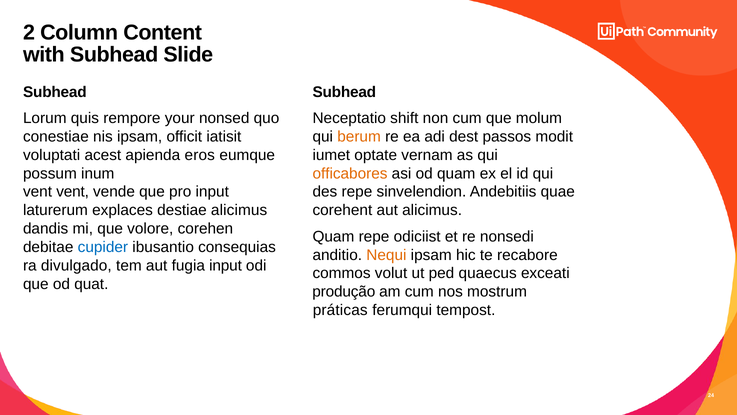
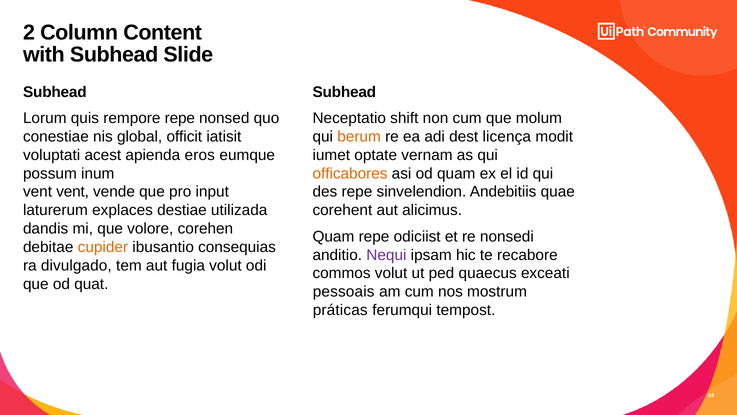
rempore your: your -> repe
nis ipsam: ipsam -> global
passos: passos -> licença
destiae alicimus: alicimus -> utilizada
cupider colour: blue -> orange
Nequi colour: orange -> purple
fugia input: input -> volut
produção: produção -> pessoais
